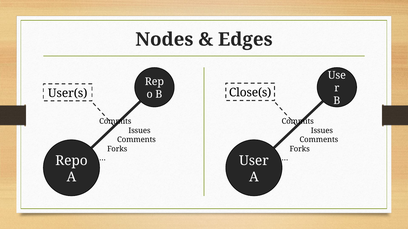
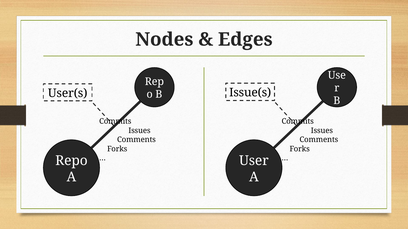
Close(s: Close(s -> Issue(s
